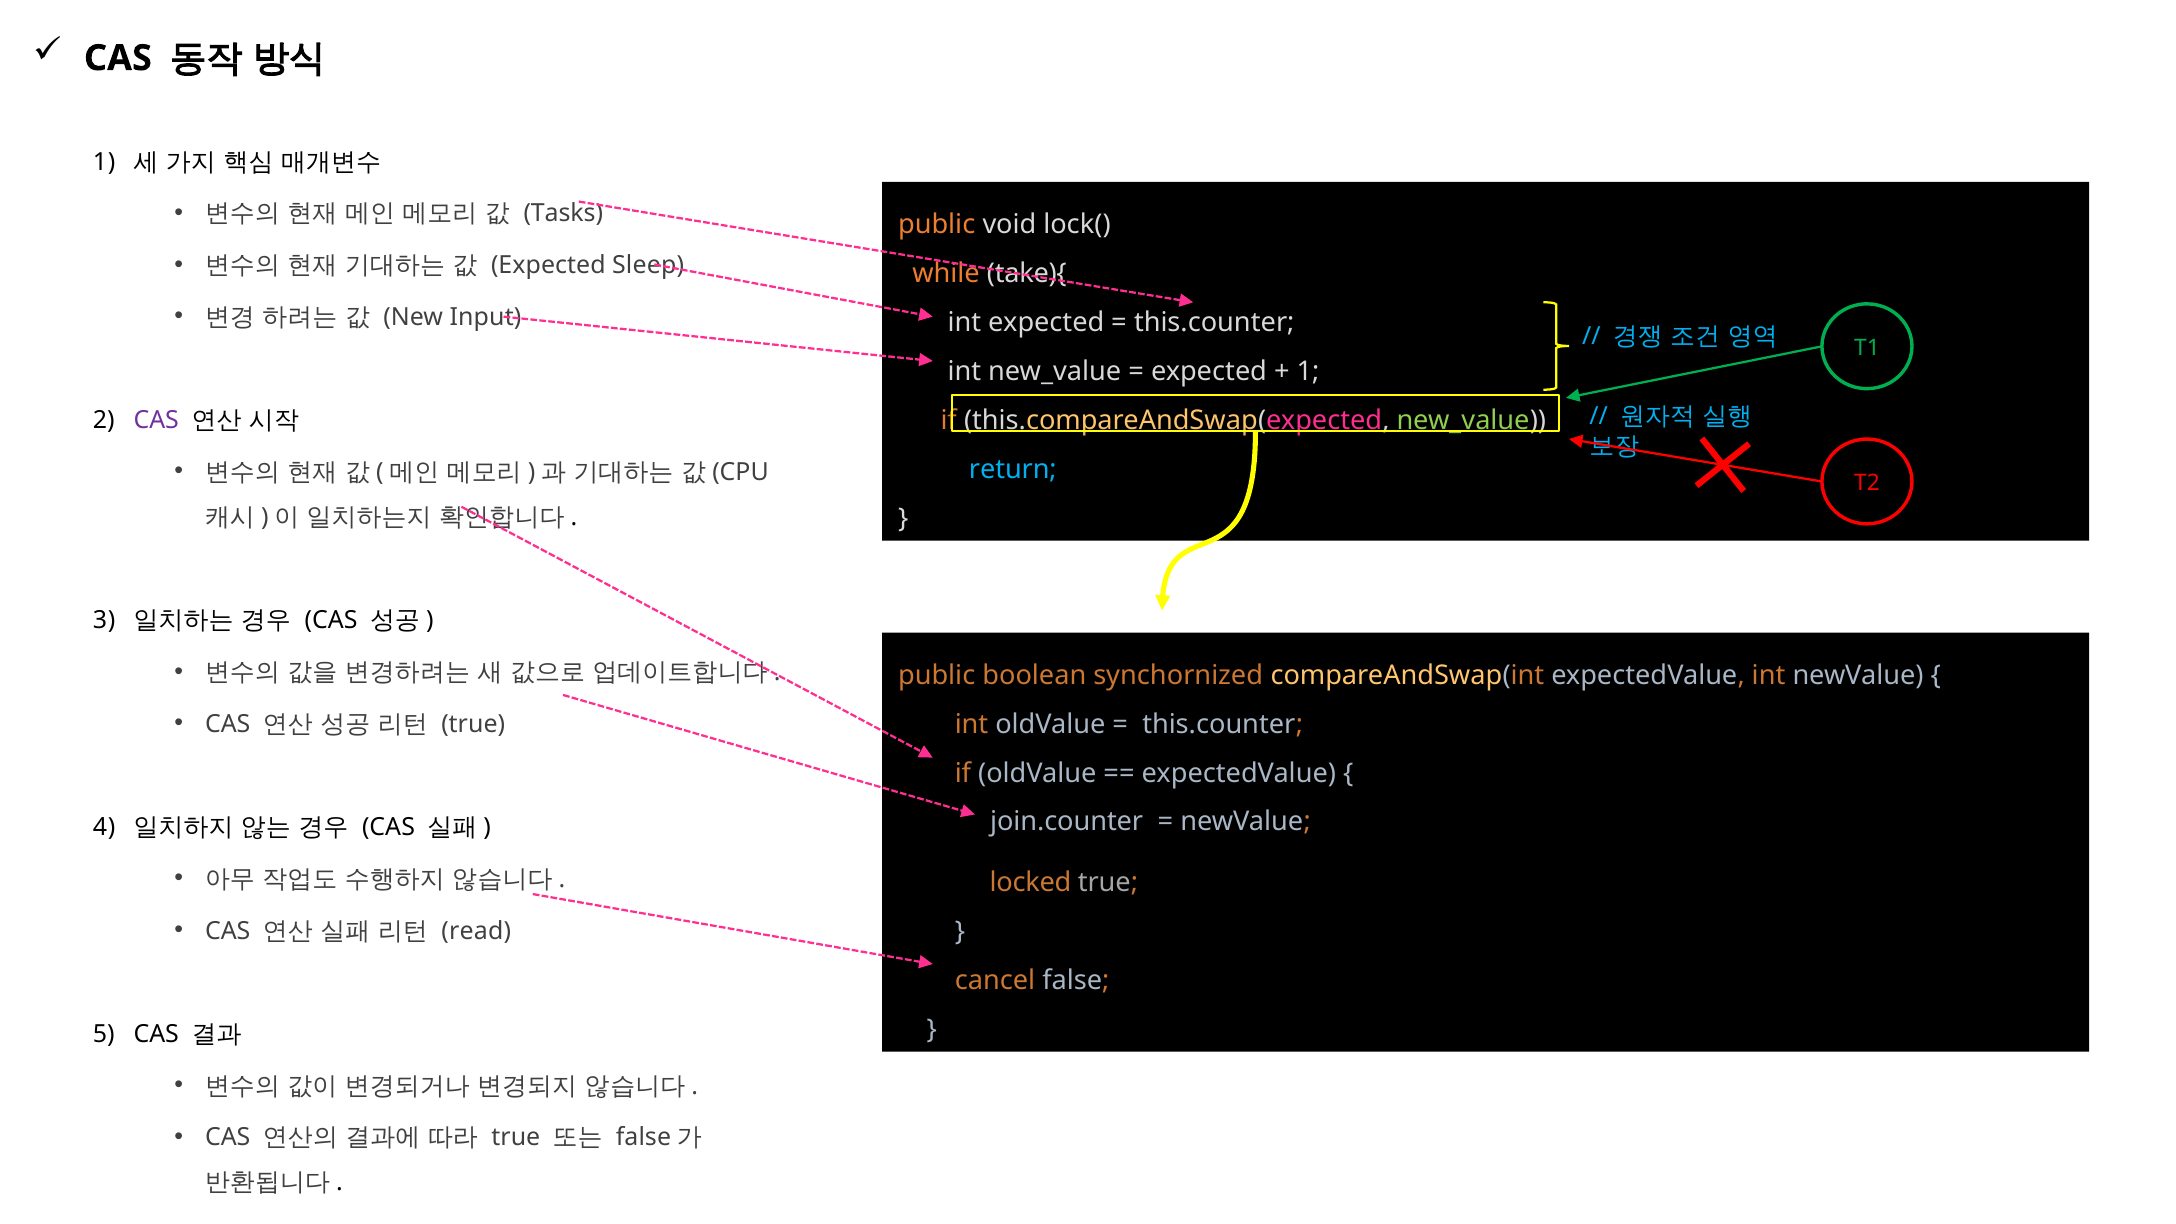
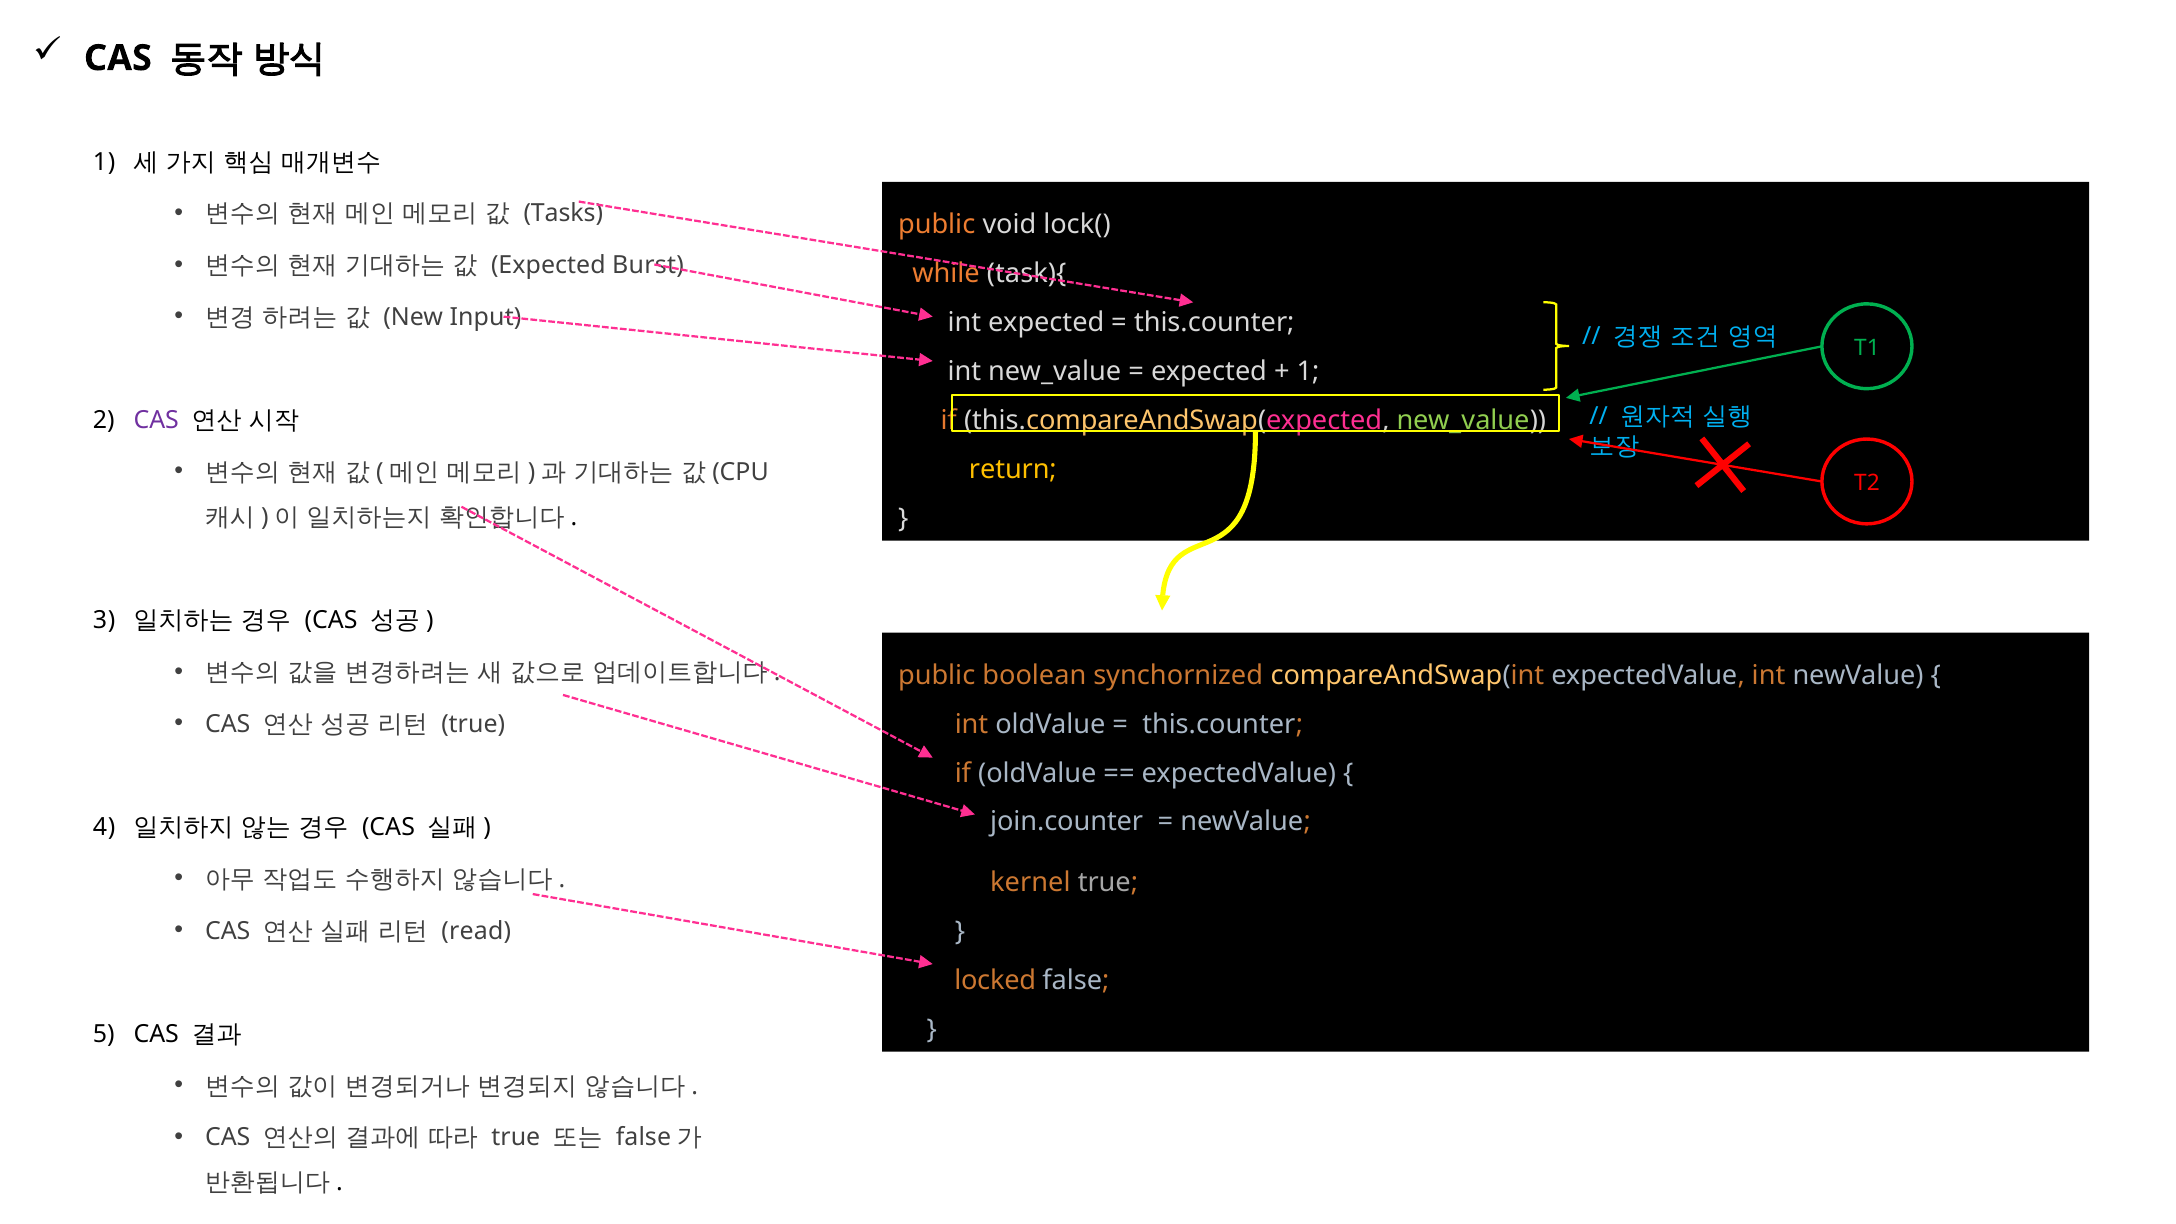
Sleep: Sleep -> Burst
take){: take){ -> task){
return colour: light blue -> yellow
locked: locked -> kernel
cancel: cancel -> locked
